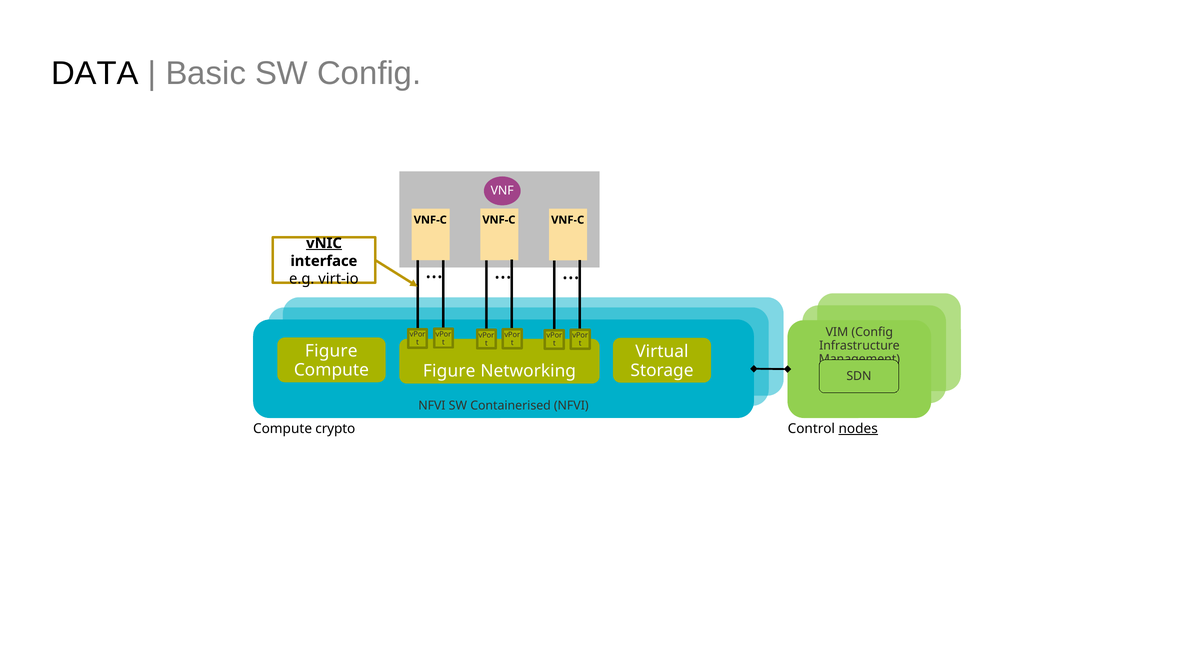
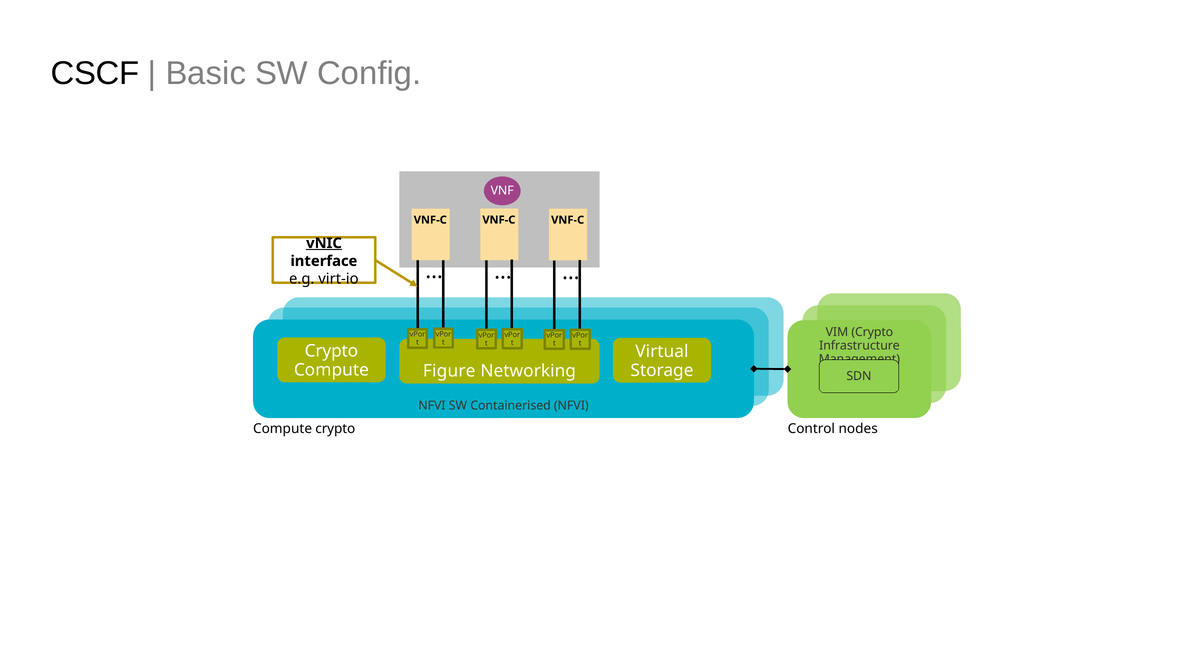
DATA: DATA -> CSCF
VIM Config: Config -> Crypto
Figure at (331, 351): Figure -> Crypto
nodes underline: present -> none
